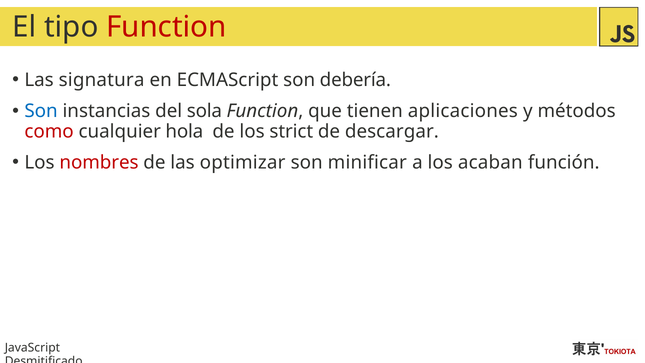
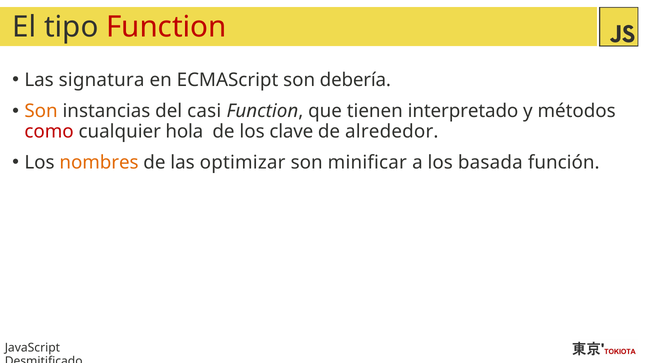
Son at (41, 111) colour: blue -> orange
sola: sola -> casi
aplicaciones: aplicaciones -> interpretado
strict: strict -> clave
descargar: descargar -> alrededor
nombres colour: red -> orange
acaban: acaban -> basada
